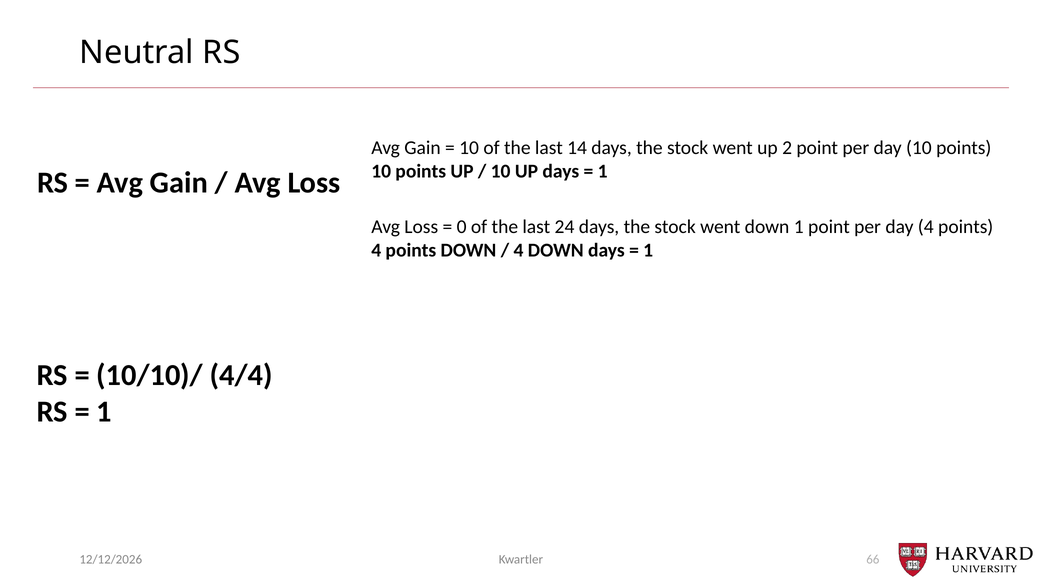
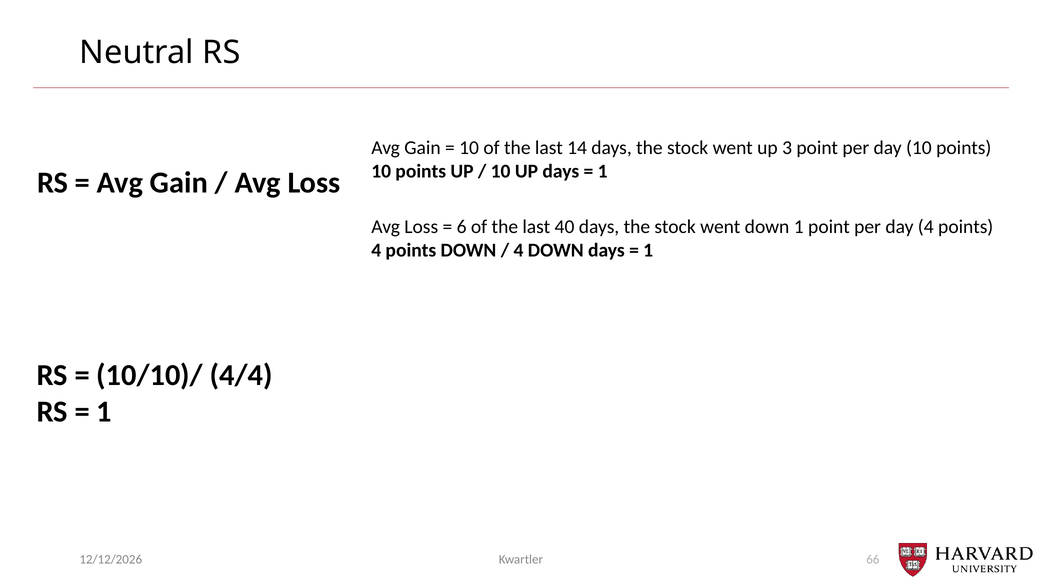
2: 2 -> 3
0: 0 -> 6
24: 24 -> 40
